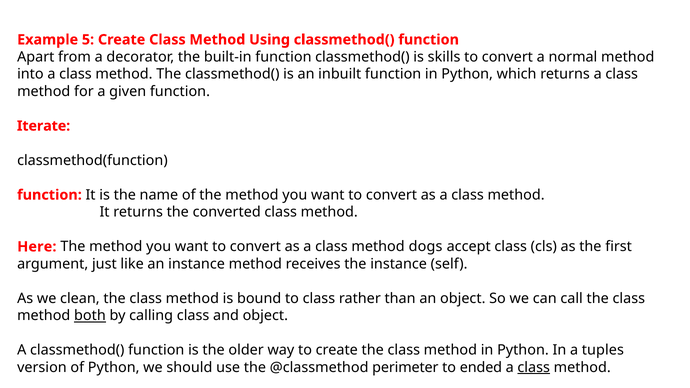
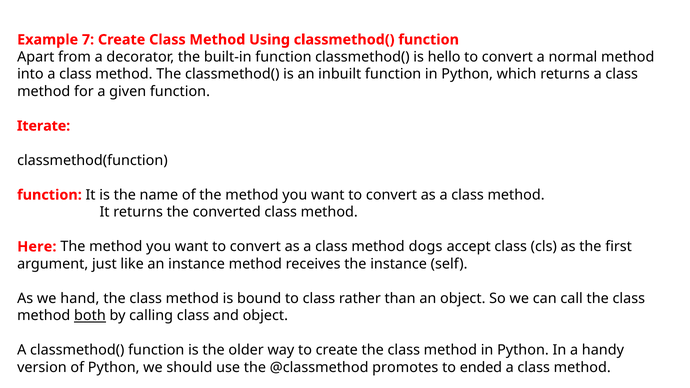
5: 5 -> 7
skills: skills -> hello
clean: clean -> hand
tuples: tuples -> handy
perimeter: perimeter -> promotes
class at (534, 368) underline: present -> none
